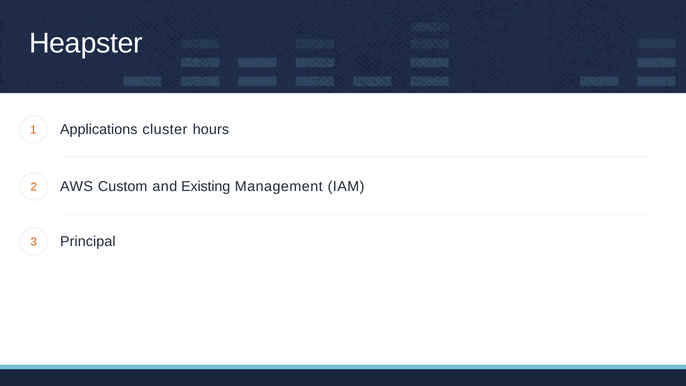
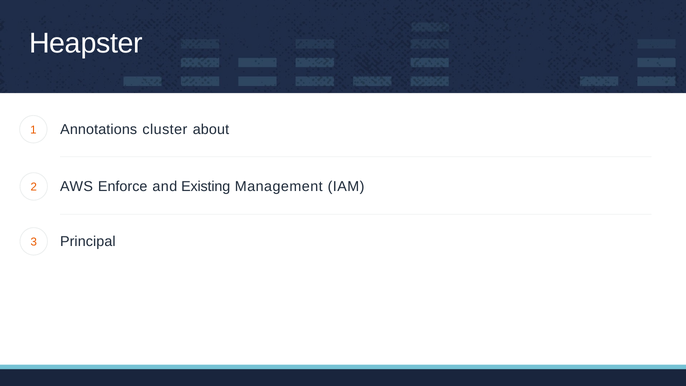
Applications: Applications -> Annotations
hours: hours -> about
Custom: Custom -> Enforce
